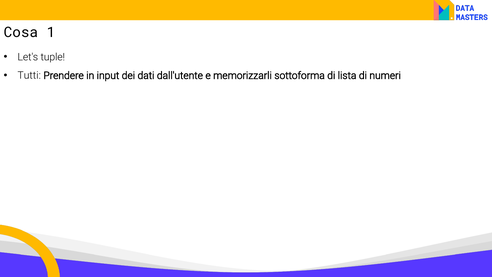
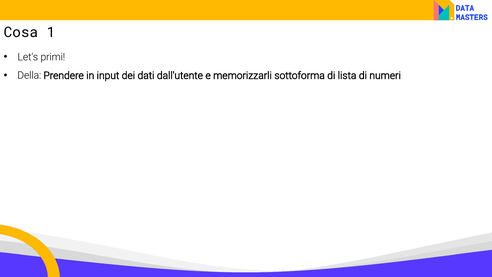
tuple: tuple -> primi
Tutti: Tutti -> Della
